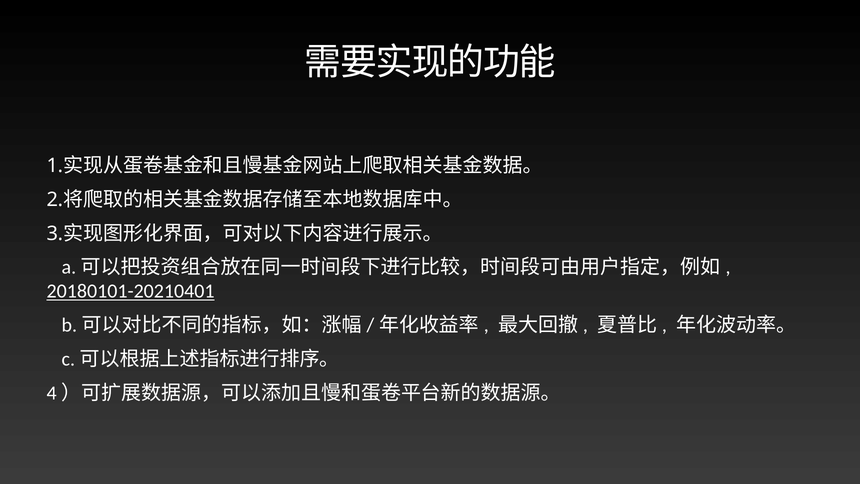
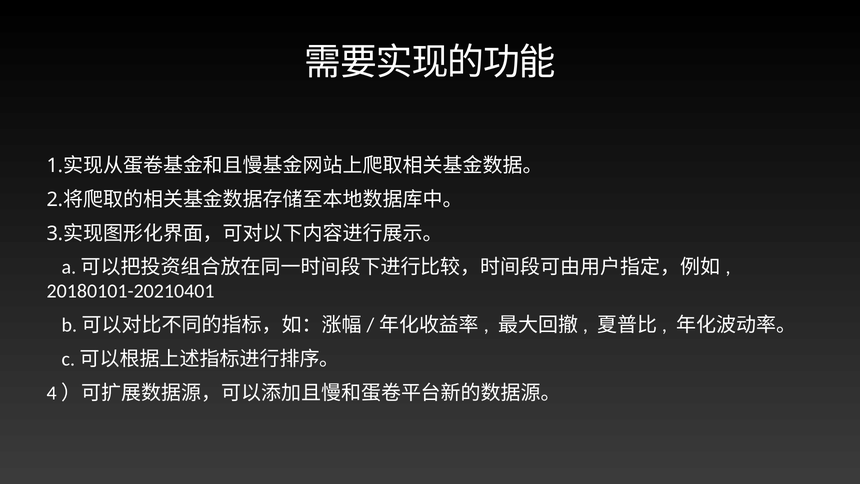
20180101-20210401 underline: present -> none
